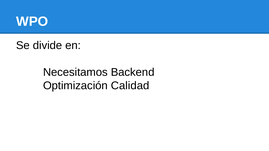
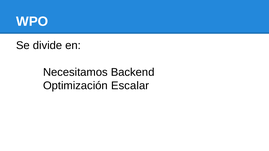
Calidad: Calidad -> Escalar
